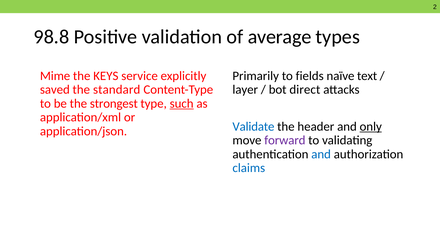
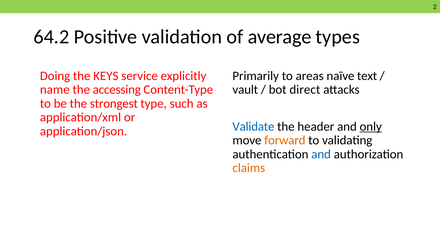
98.8: 98.8 -> 64.2
Mime: Mime -> Doing
fields: fields -> areas
saved: saved -> name
standard: standard -> accessing
layer: layer -> vault
such underline: present -> none
forward colour: purple -> orange
claims colour: blue -> orange
